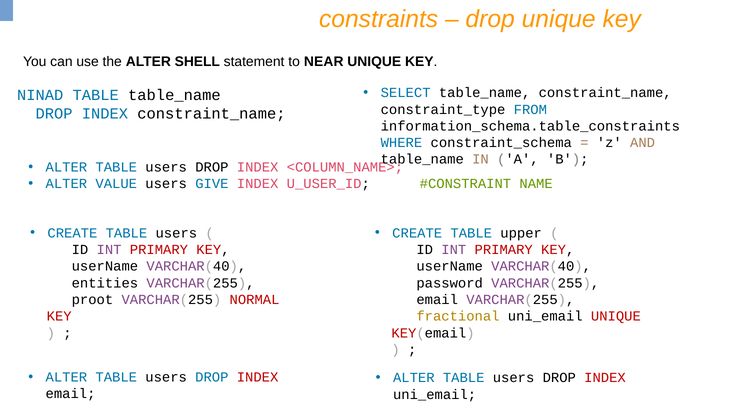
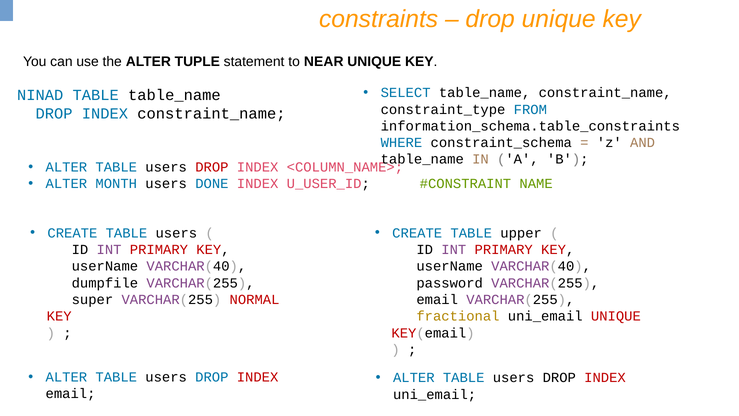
SHELL: SHELL -> TUPLE
DROP at (212, 167) colour: black -> red
VALUE: VALUE -> MONTH
GIVE: GIVE -> DONE
entities: entities -> dumpfile
proot: proot -> super
